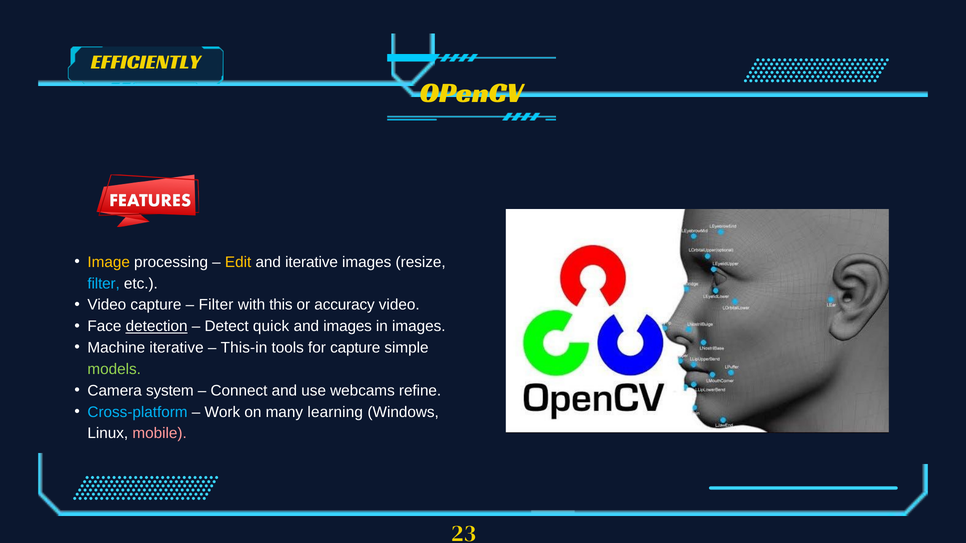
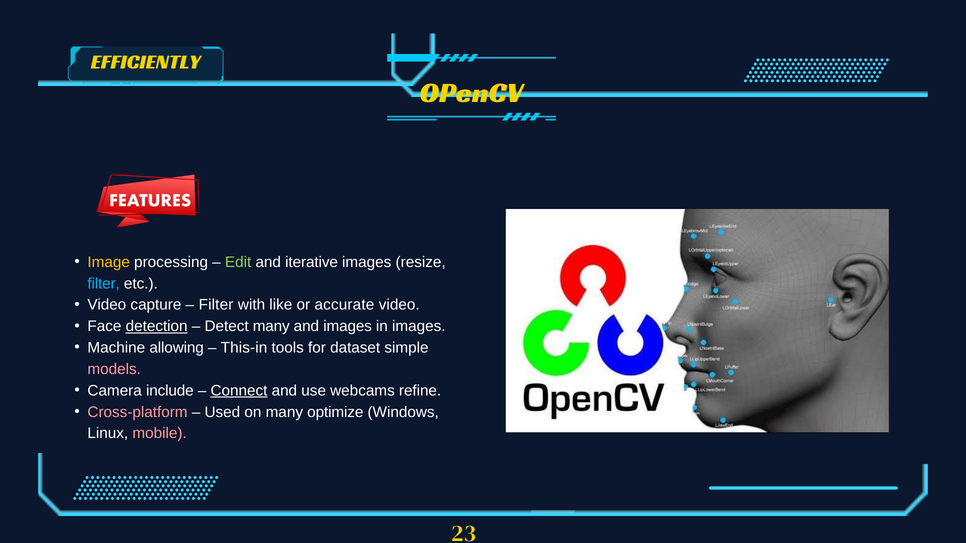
Edit colour: yellow -> light green
this: this -> like
accuracy: accuracy -> accurate
Detect quick: quick -> many
Machine iterative: iterative -> allowing
for capture: capture -> dataset
models colour: light green -> pink
system: system -> include
Connect underline: none -> present
Cross-platform colour: light blue -> pink
Work: Work -> Used
learning: learning -> optimize
